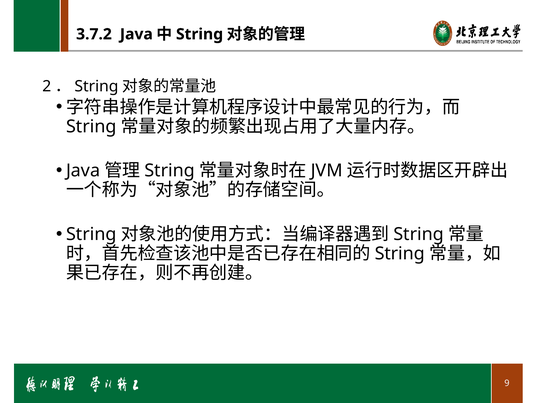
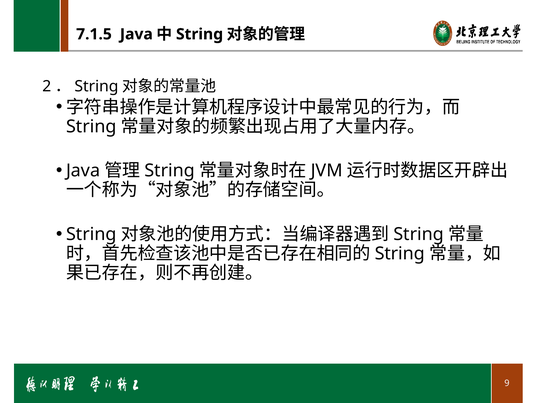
3.7.2: 3.7.2 -> 7.1.5
